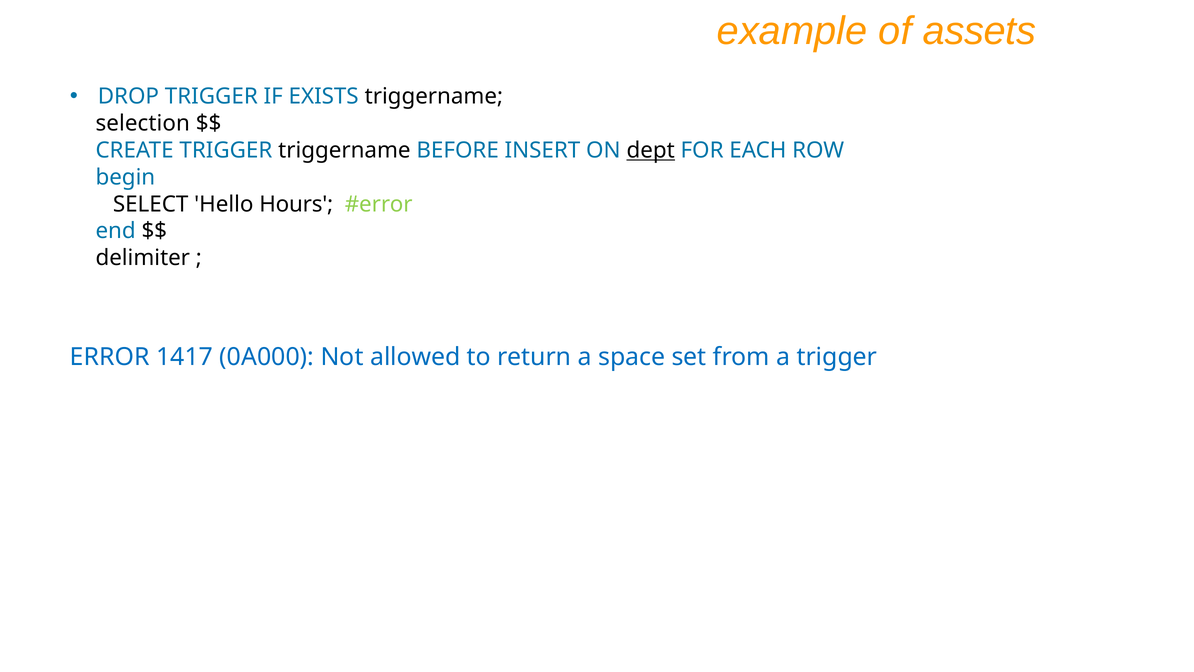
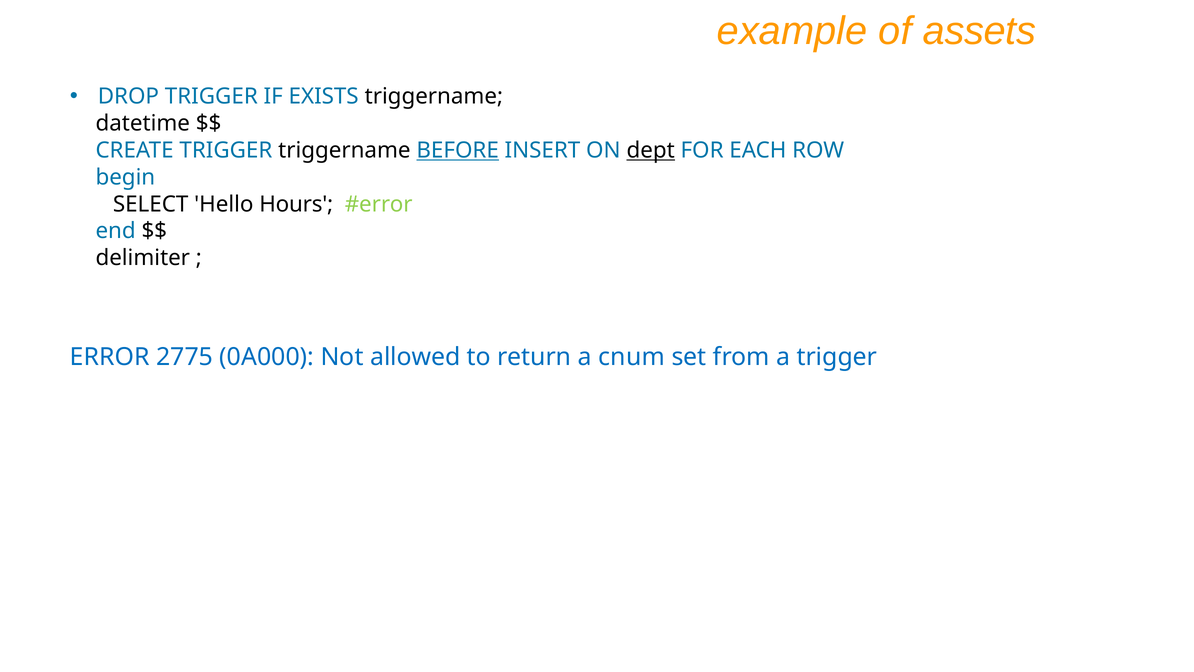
selection: selection -> datetime
BEFORE underline: none -> present
1417: 1417 -> 2775
space: space -> cnum
